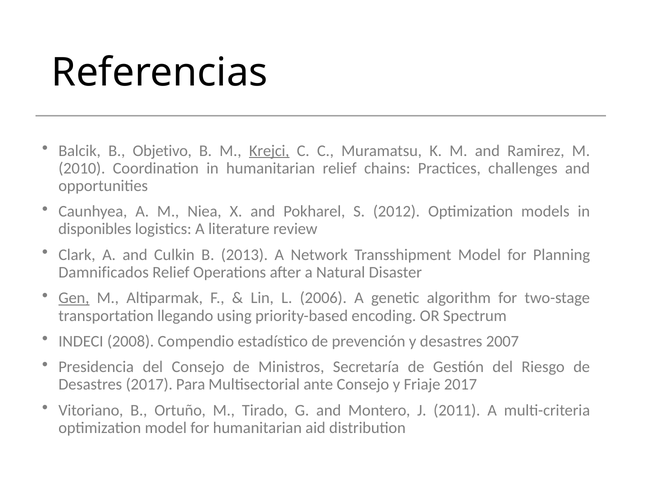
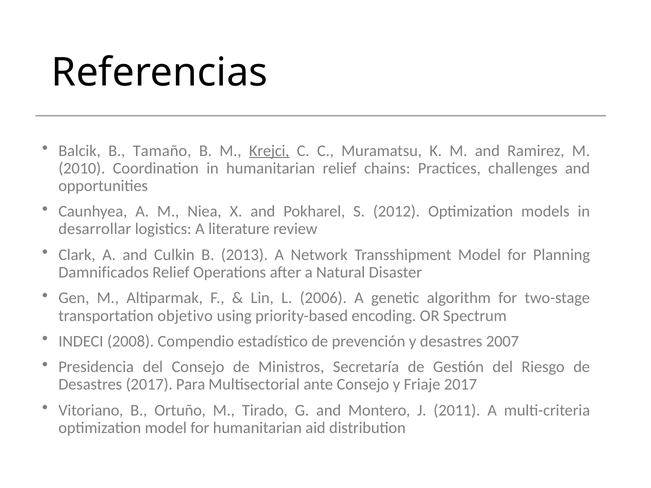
Objetivo: Objetivo -> Tamaño
disponibles: disponibles -> desarrollar
Gen underline: present -> none
llegando: llegando -> objetivo
